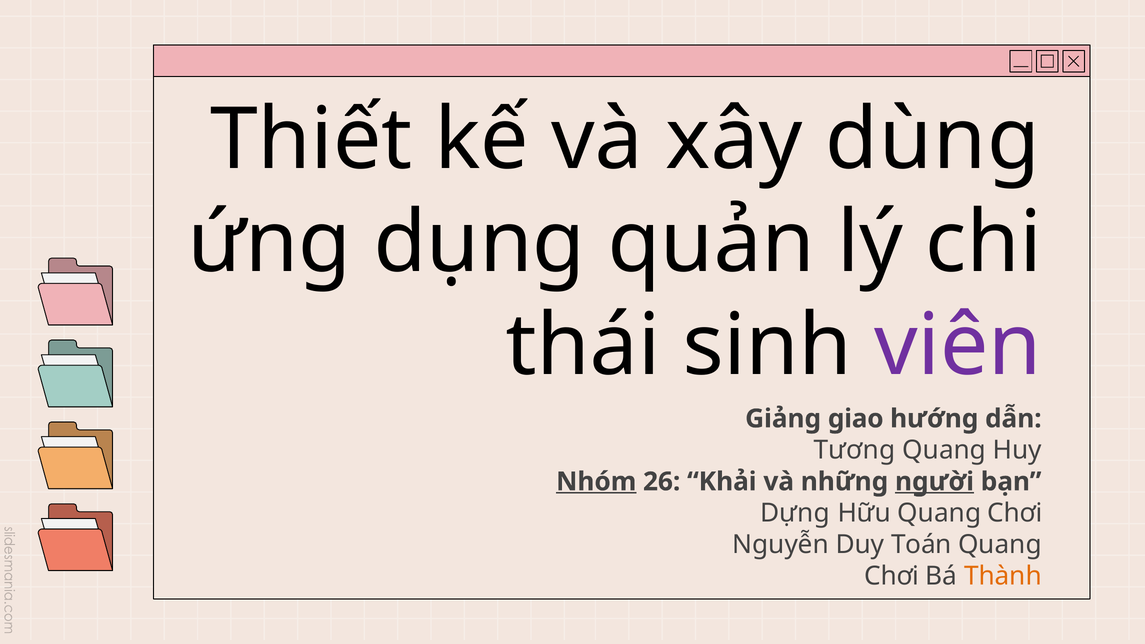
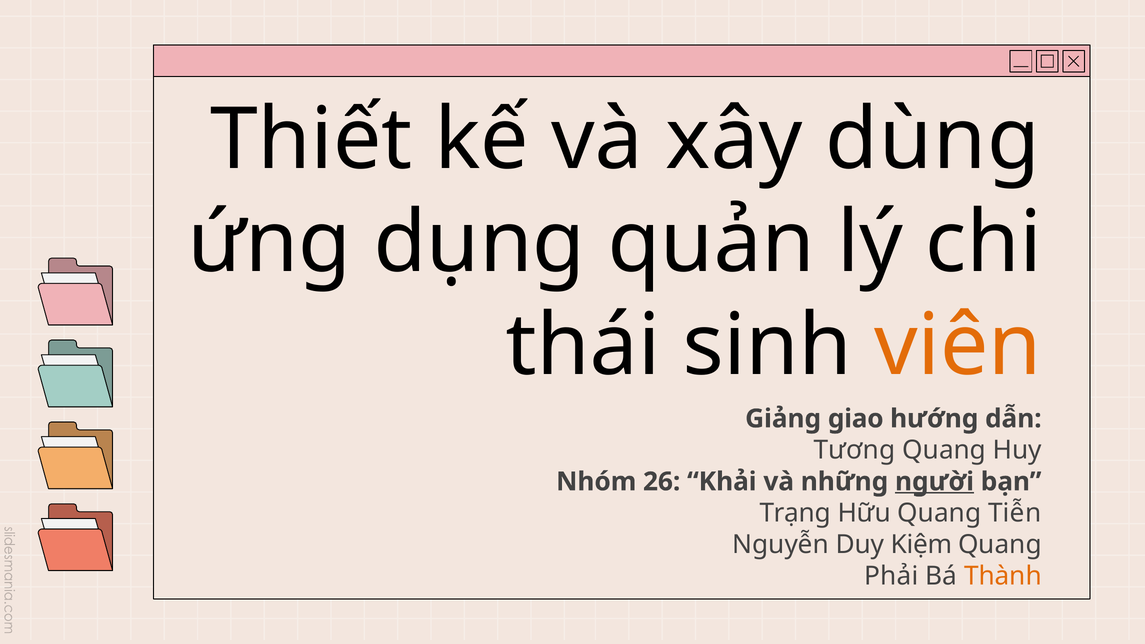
viên colour: purple -> orange
Nhóm underline: present -> none
Dựng: Dựng -> Trạng
Hữu Quang Chơi: Chơi -> Tiễn
Toán: Toán -> Kiệm
Chơi at (892, 576): Chơi -> Phải
